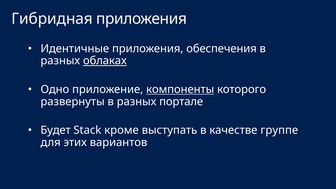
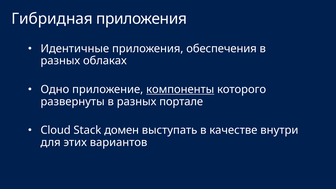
облаках underline: present -> none
Будет: Будет -> Cloud
кроме: кроме -> домен
группе: группе -> внутри
